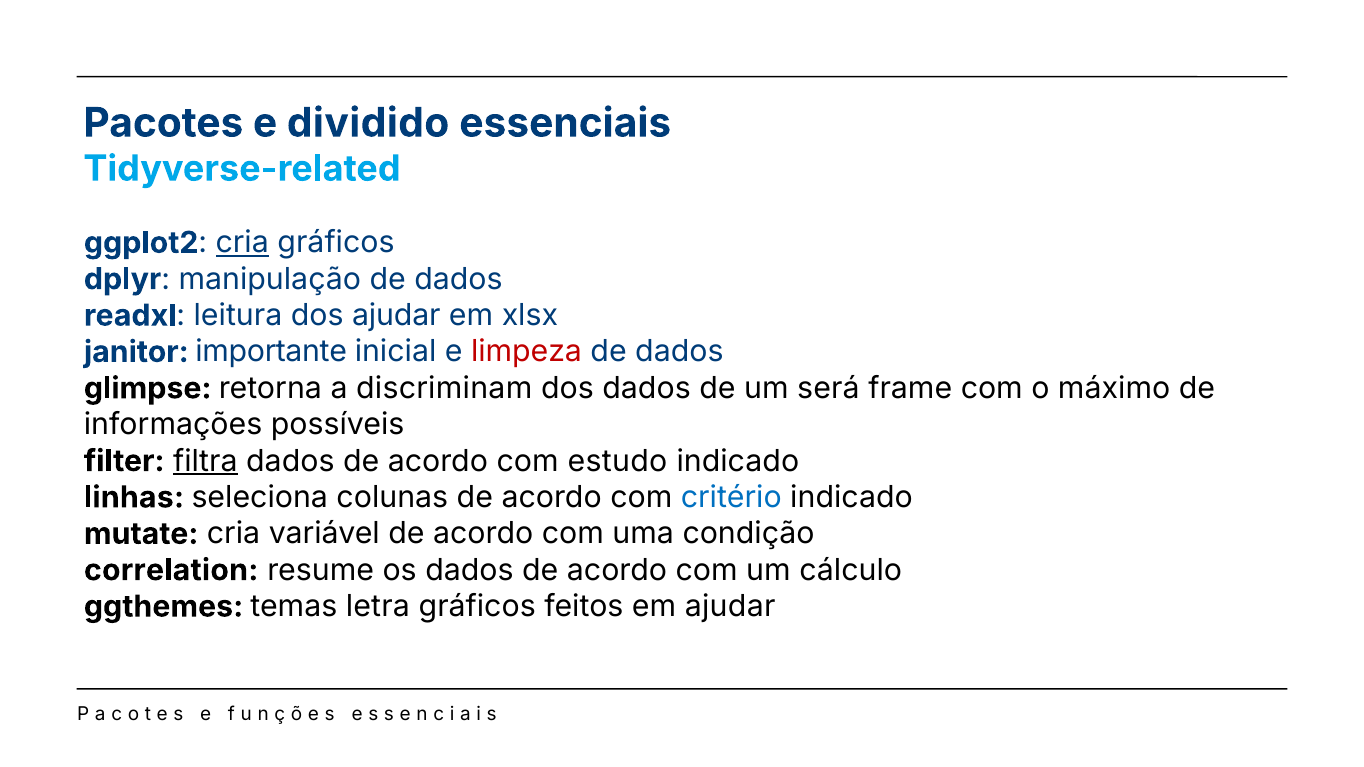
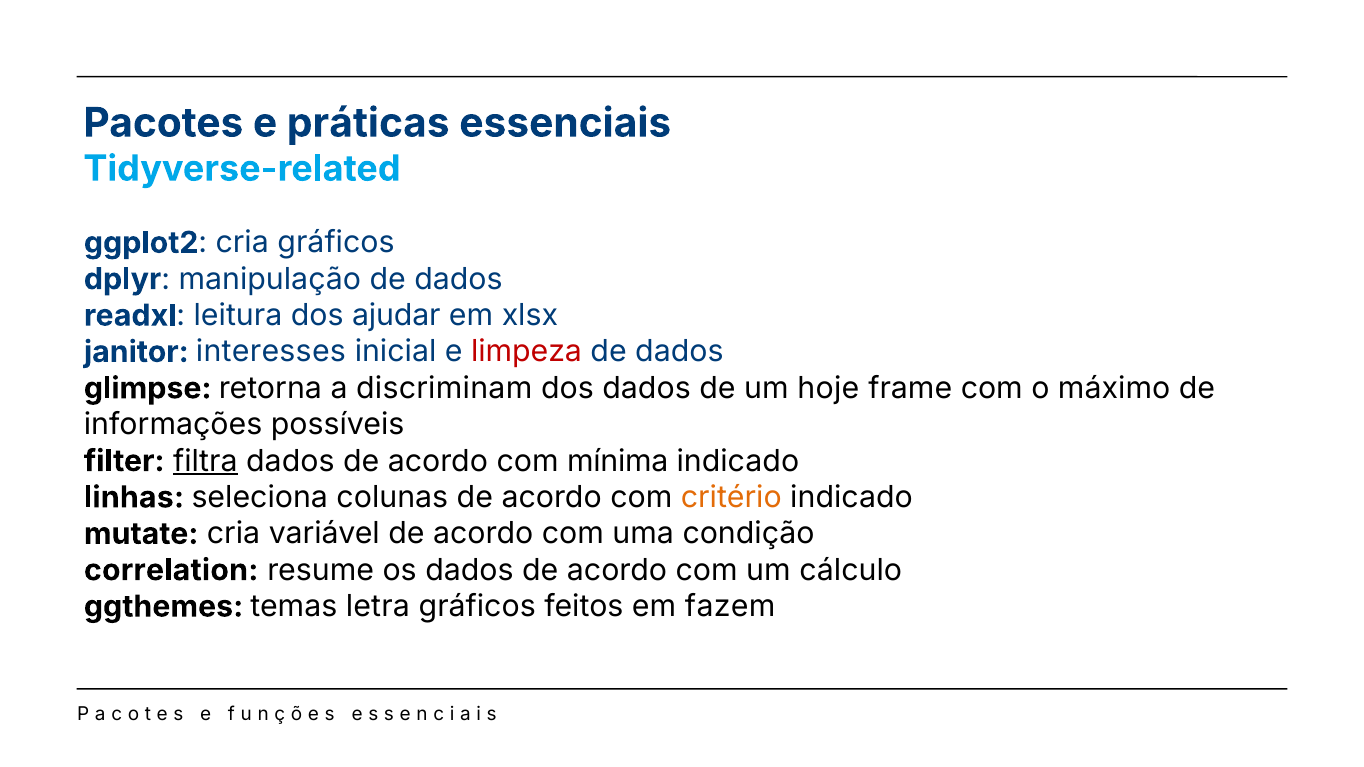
dividido: dividido -> práticas
cria at (242, 243) underline: present -> none
importante: importante -> interesses
será: será -> hoje
estudo: estudo -> mínima
critério colour: blue -> orange
em ajudar: ajudar -> fazem
